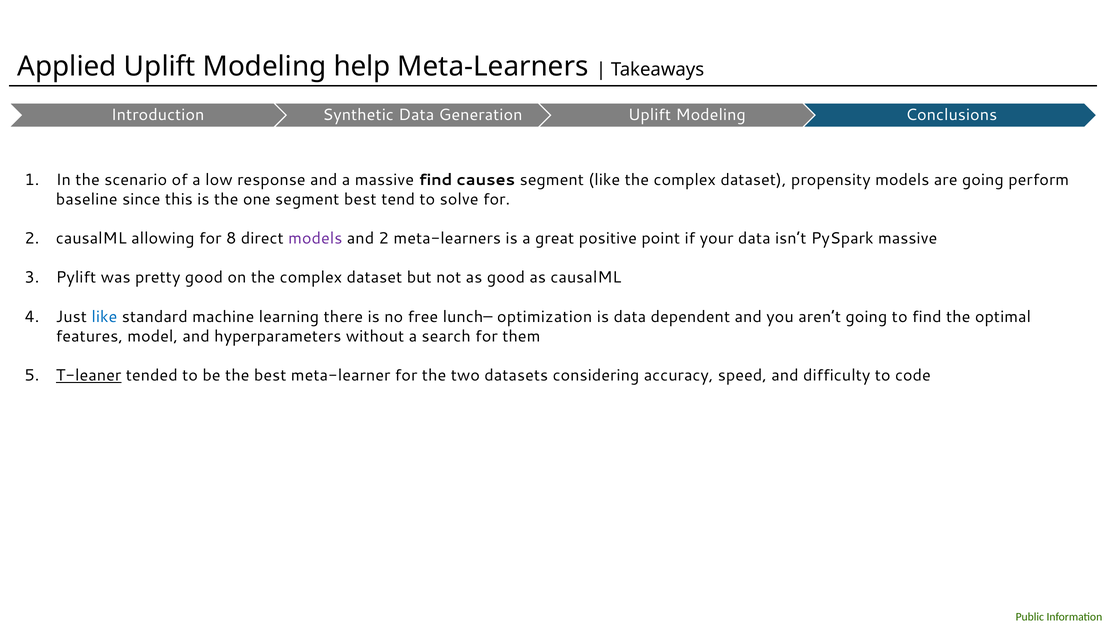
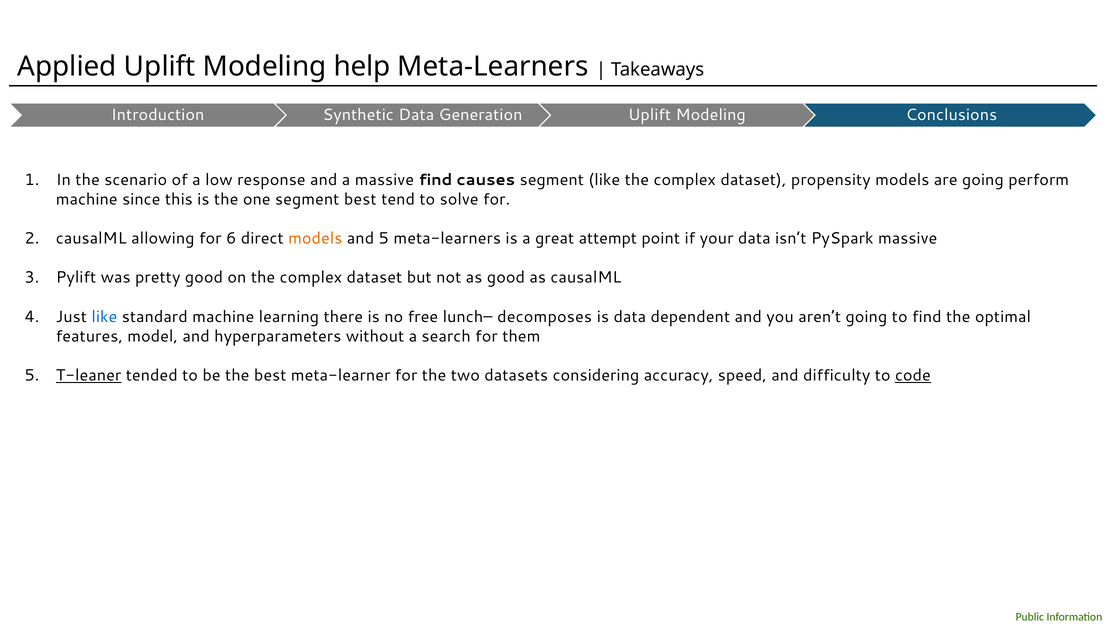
baseline at (87, 199): baseline -> machine
8: 8 -> 6
models at (315, 238) colour: purple -> orange
and 2: 2 -> 5
positive: positive -> attempt
optimization: optimization -> decomposes
code underline: none -> present
